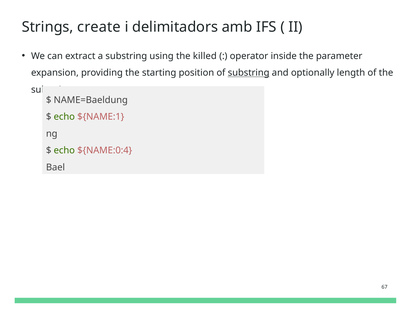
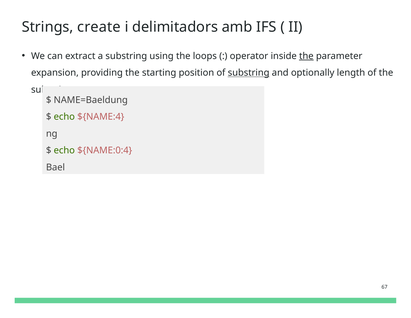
killed: killed -> loops
the at (306, 56) underline: none -> present
${NAME:1: ${NAME:1 -> ${NAME:4
